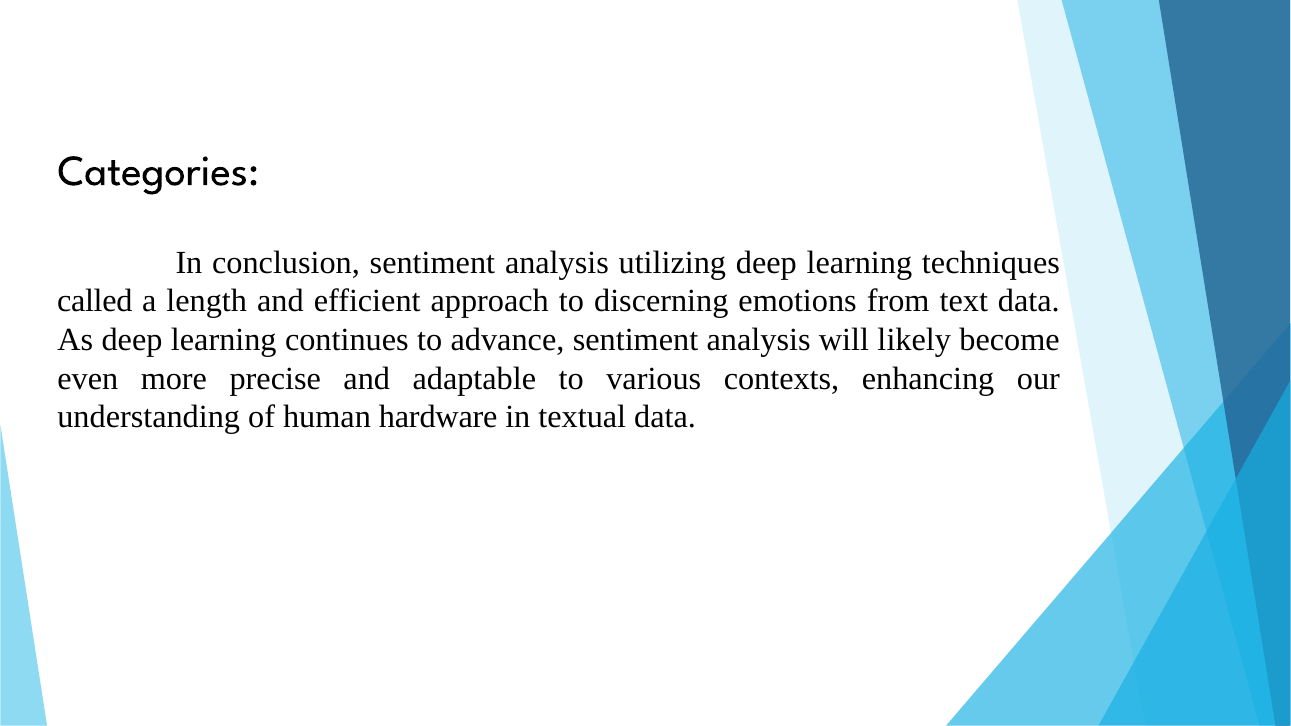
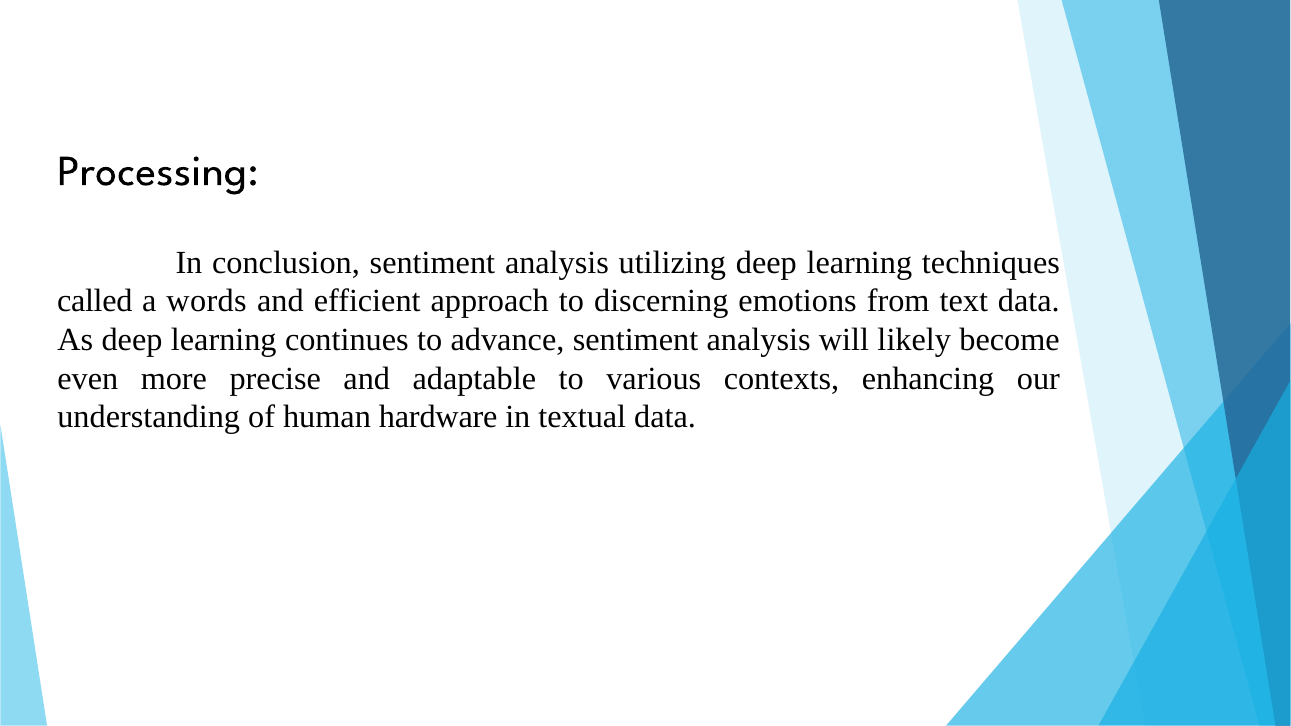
Categories: Categories -> Processing
length: length -> words
